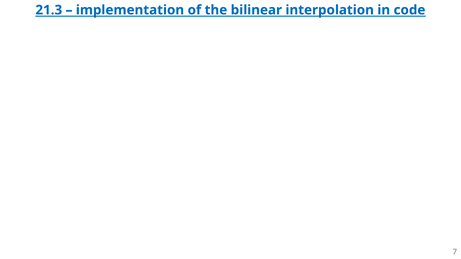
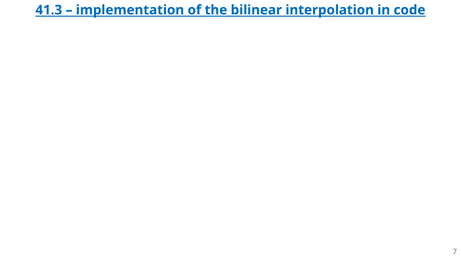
21.3: 21.3 -> 41.3
